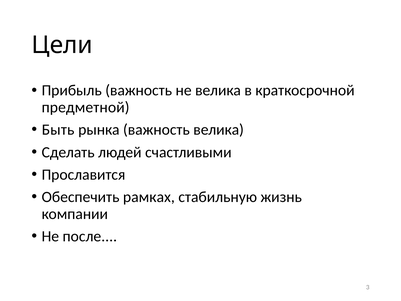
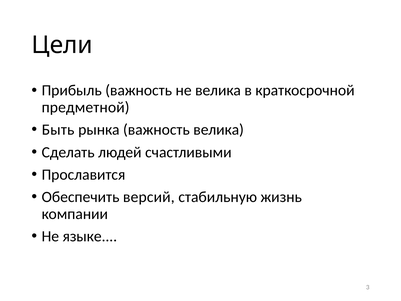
рамках: рамках -> версий
после: после -> языке
